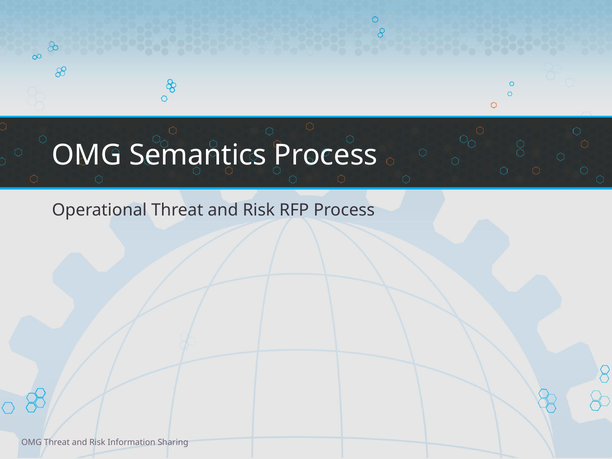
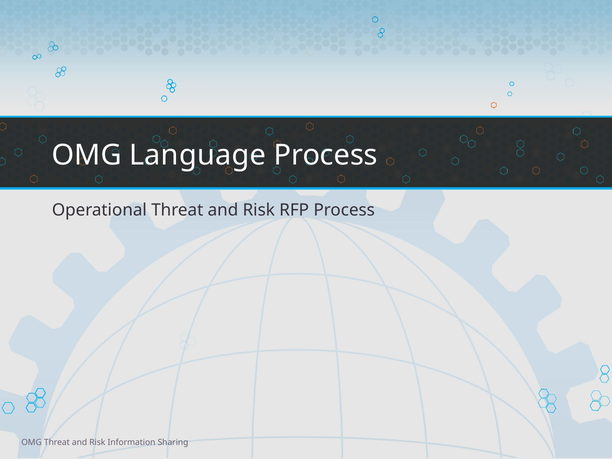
Semantics: Semantics -> Language
